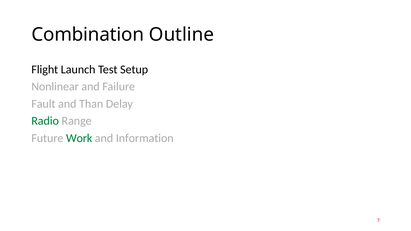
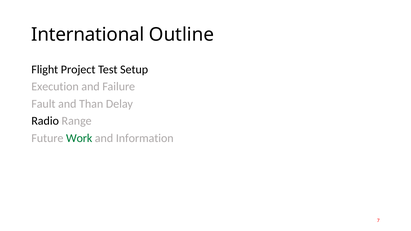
Combination: Combination -> International
Launch: Launch -> Project
Nonlinear: Nonlinear -> Execution
Radio colour: green -> black
